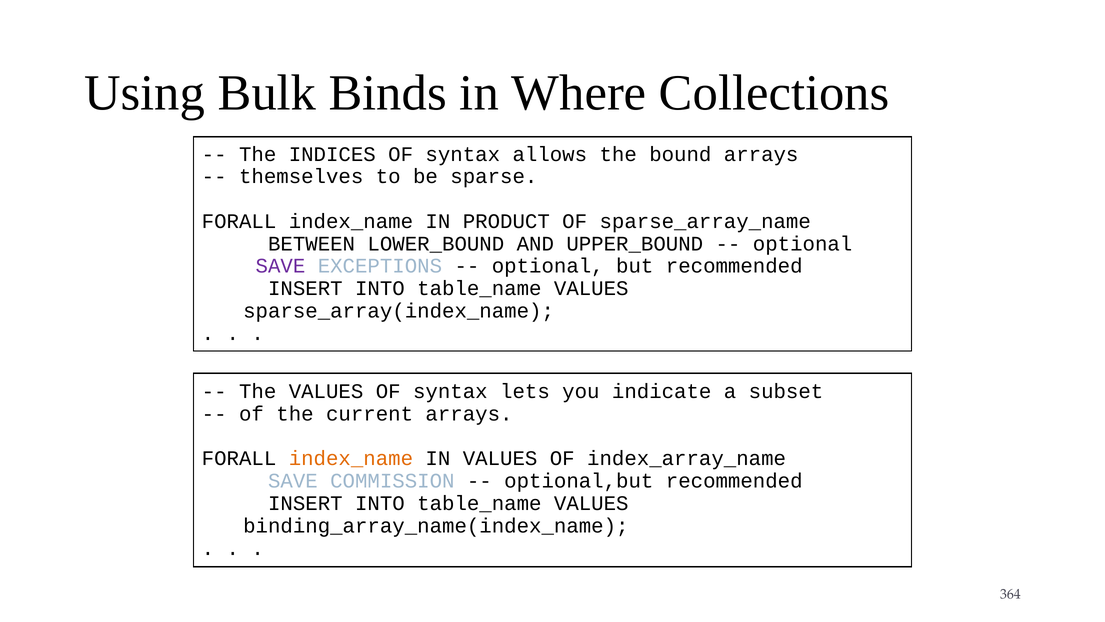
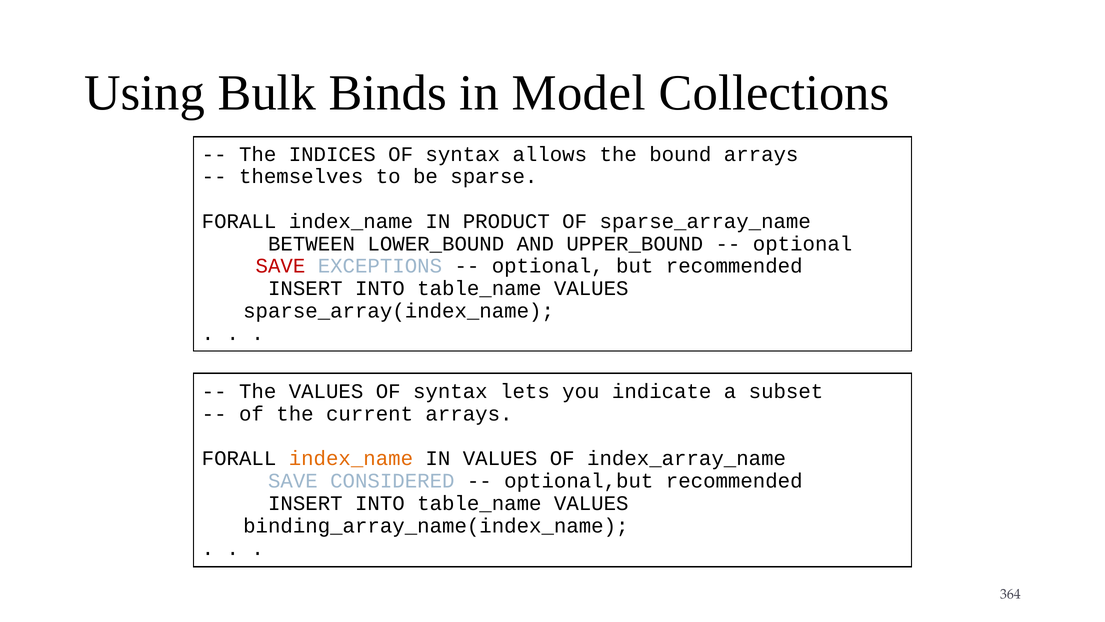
Where: Where -> Model
SAVE at (280, 266) colour: purple -> red
COMMISSION: COMMISSION -> CONSIDERED
